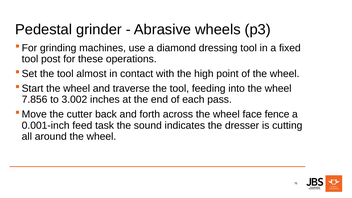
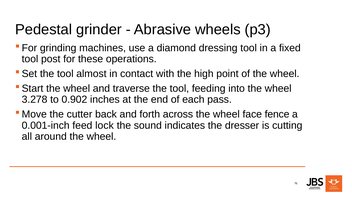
7.856: 7.856 -> 3.278
3.002: 3.002 -> 0.902
task: task -> lock
